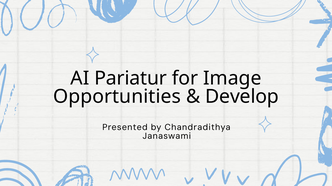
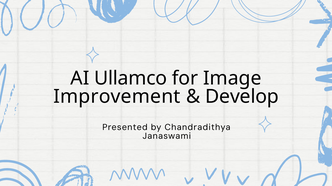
Pariatur: Pariatur -> Ullamco
Opportunities: Opportunities -> Improvement
